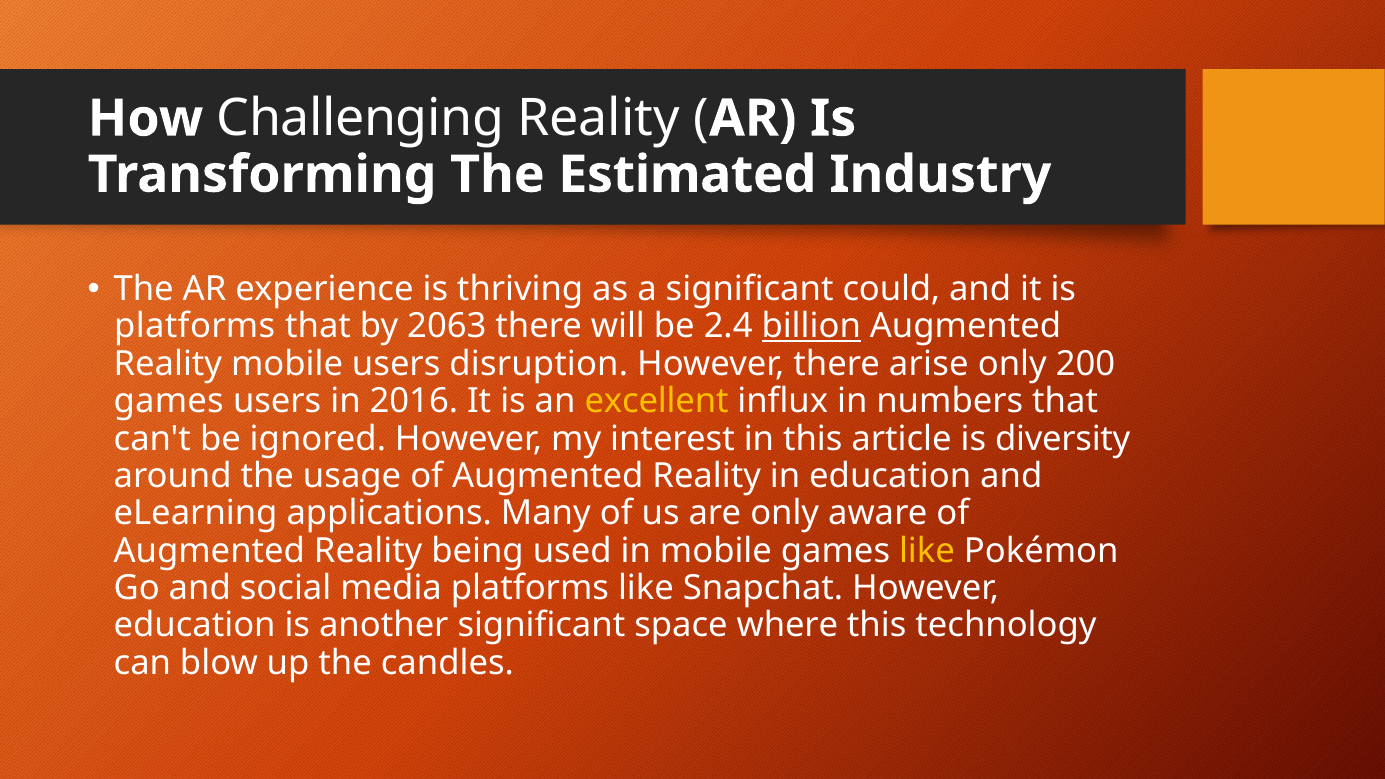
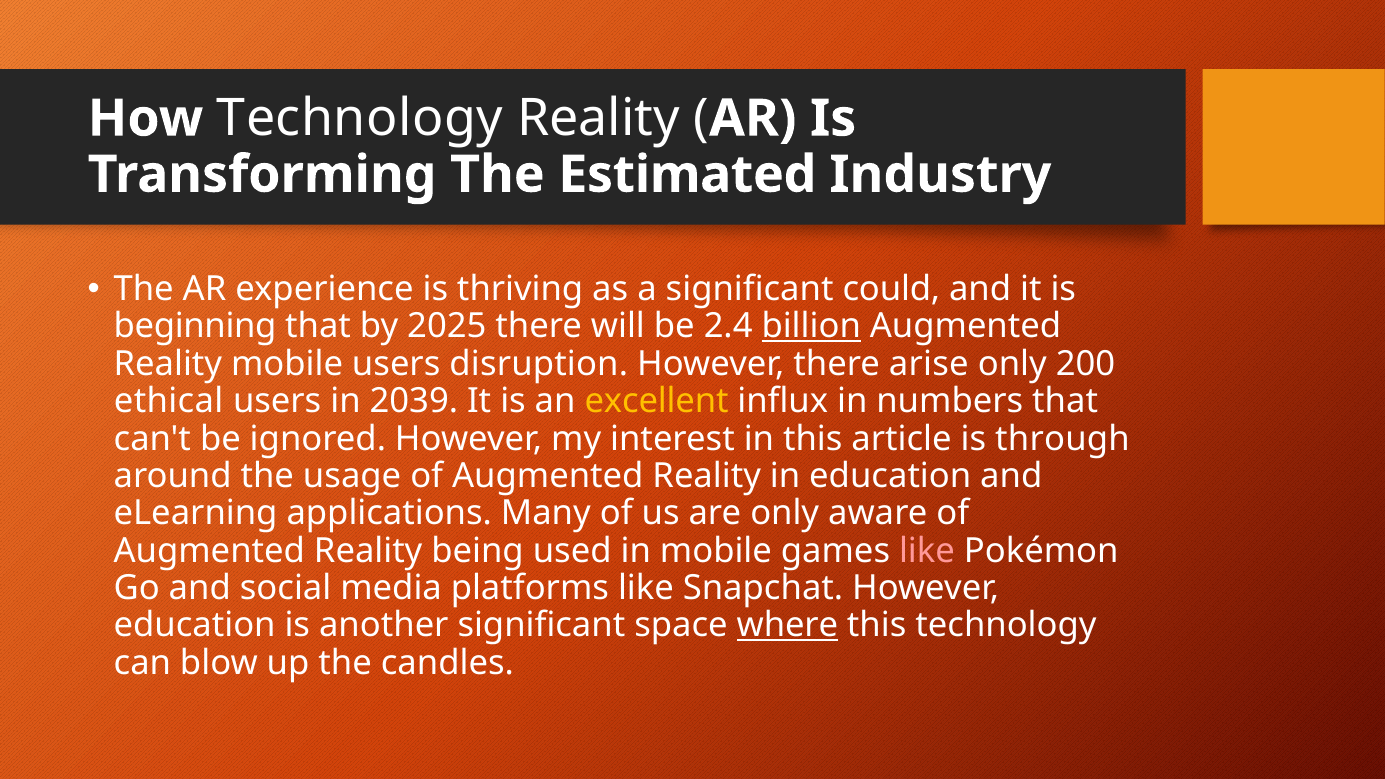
How Challenging: Challenging -> Technology
platforms at (195, 327): platforms -> beginning
2063: 2063 -> 2025
games at (169, 401): games -> ethical
2016: 2016 -> 2039
diversity: diversity -> through
like at (927, 551) colour: yellow -> pink
where underline: none -> present
